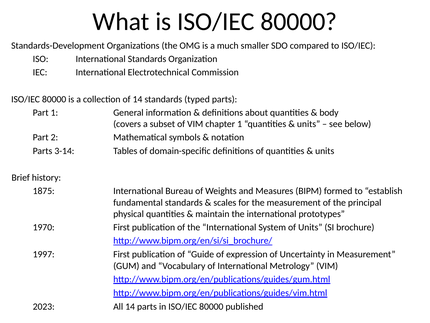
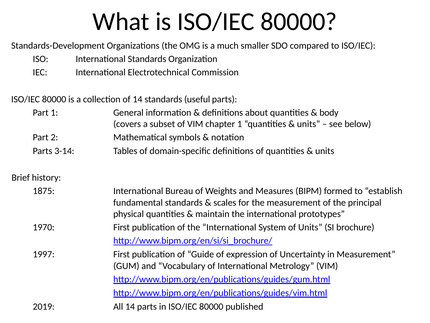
typed: typed -> useful
2023: 2023 -> 2019
